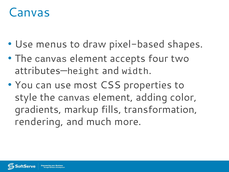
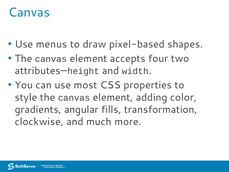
markup: markup -> angular
rendering: rendering -> clockwise
